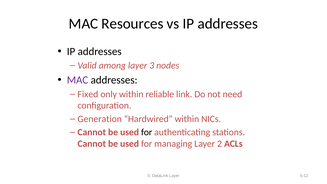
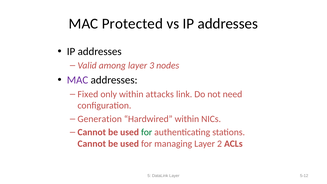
Resources: Resources -> Protected
reliable: reliable -> attacks
for at (147, 132) colour: black -> green
